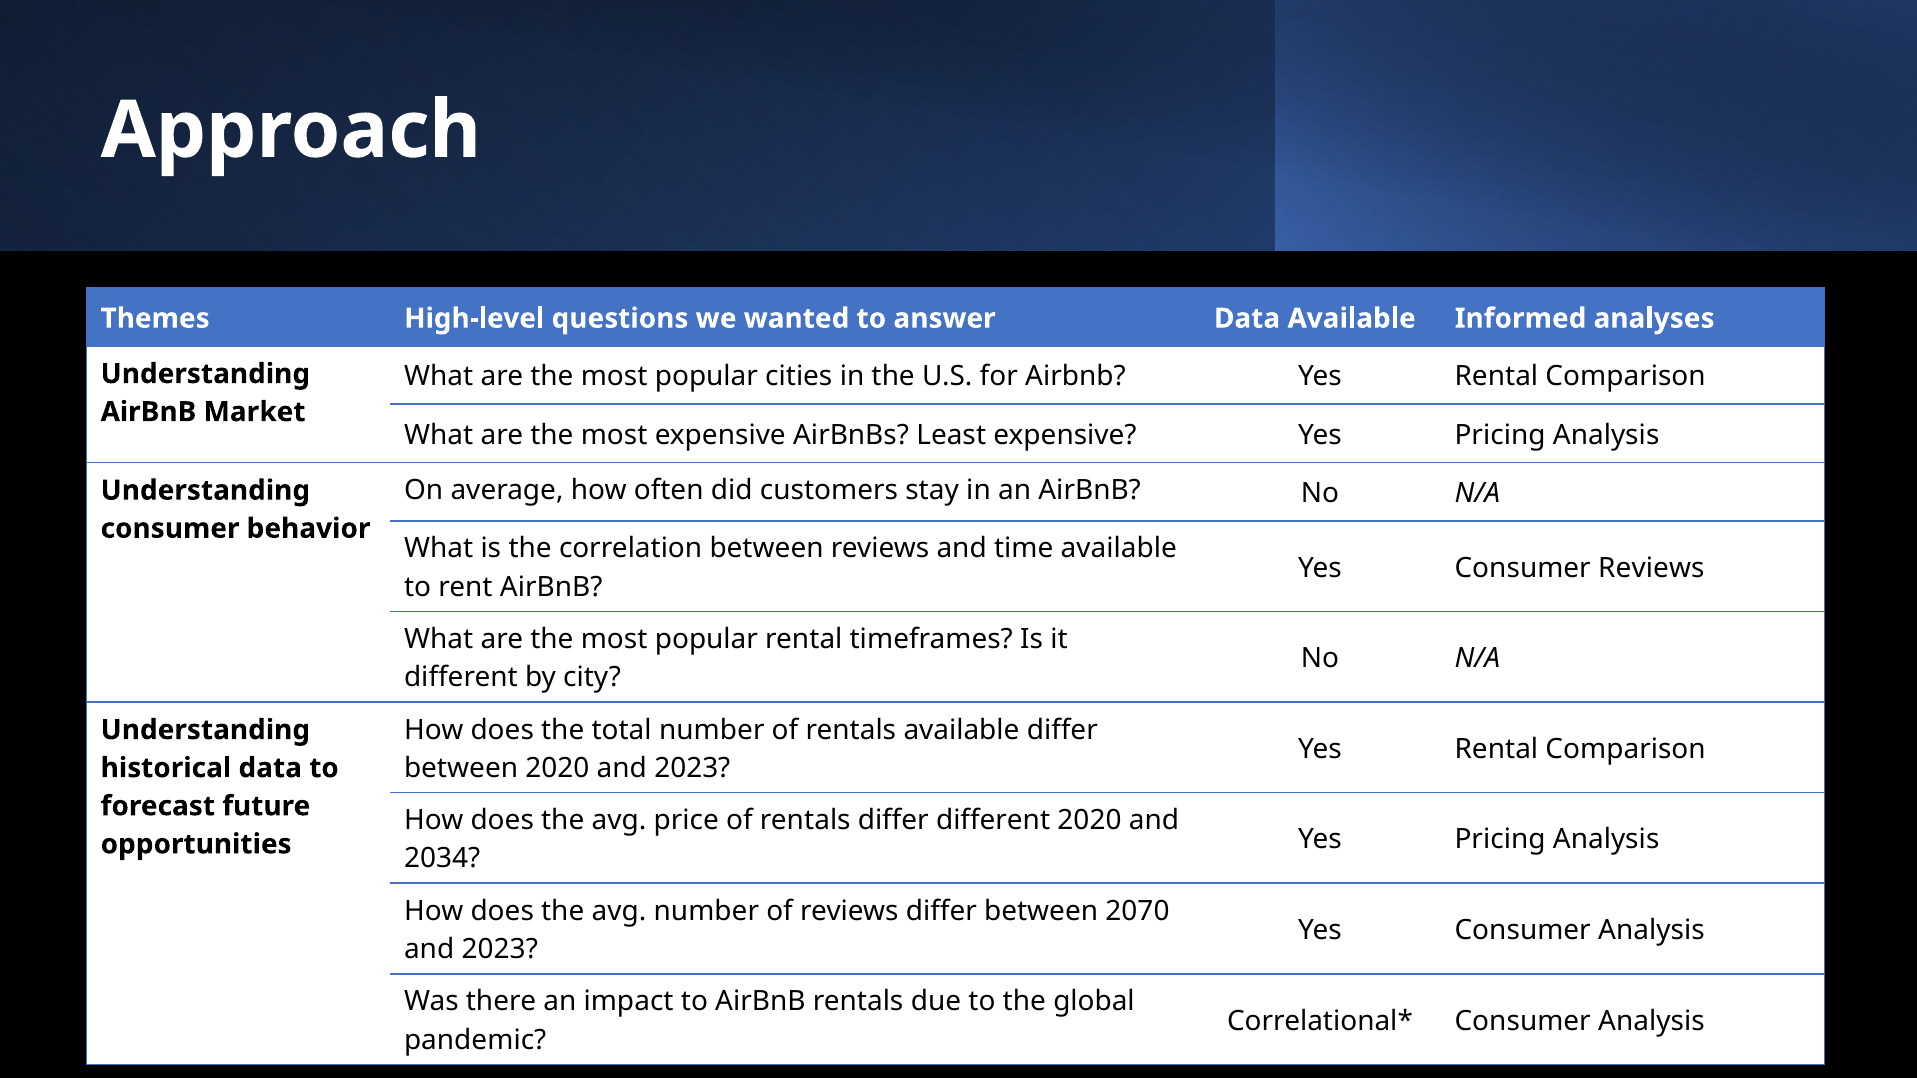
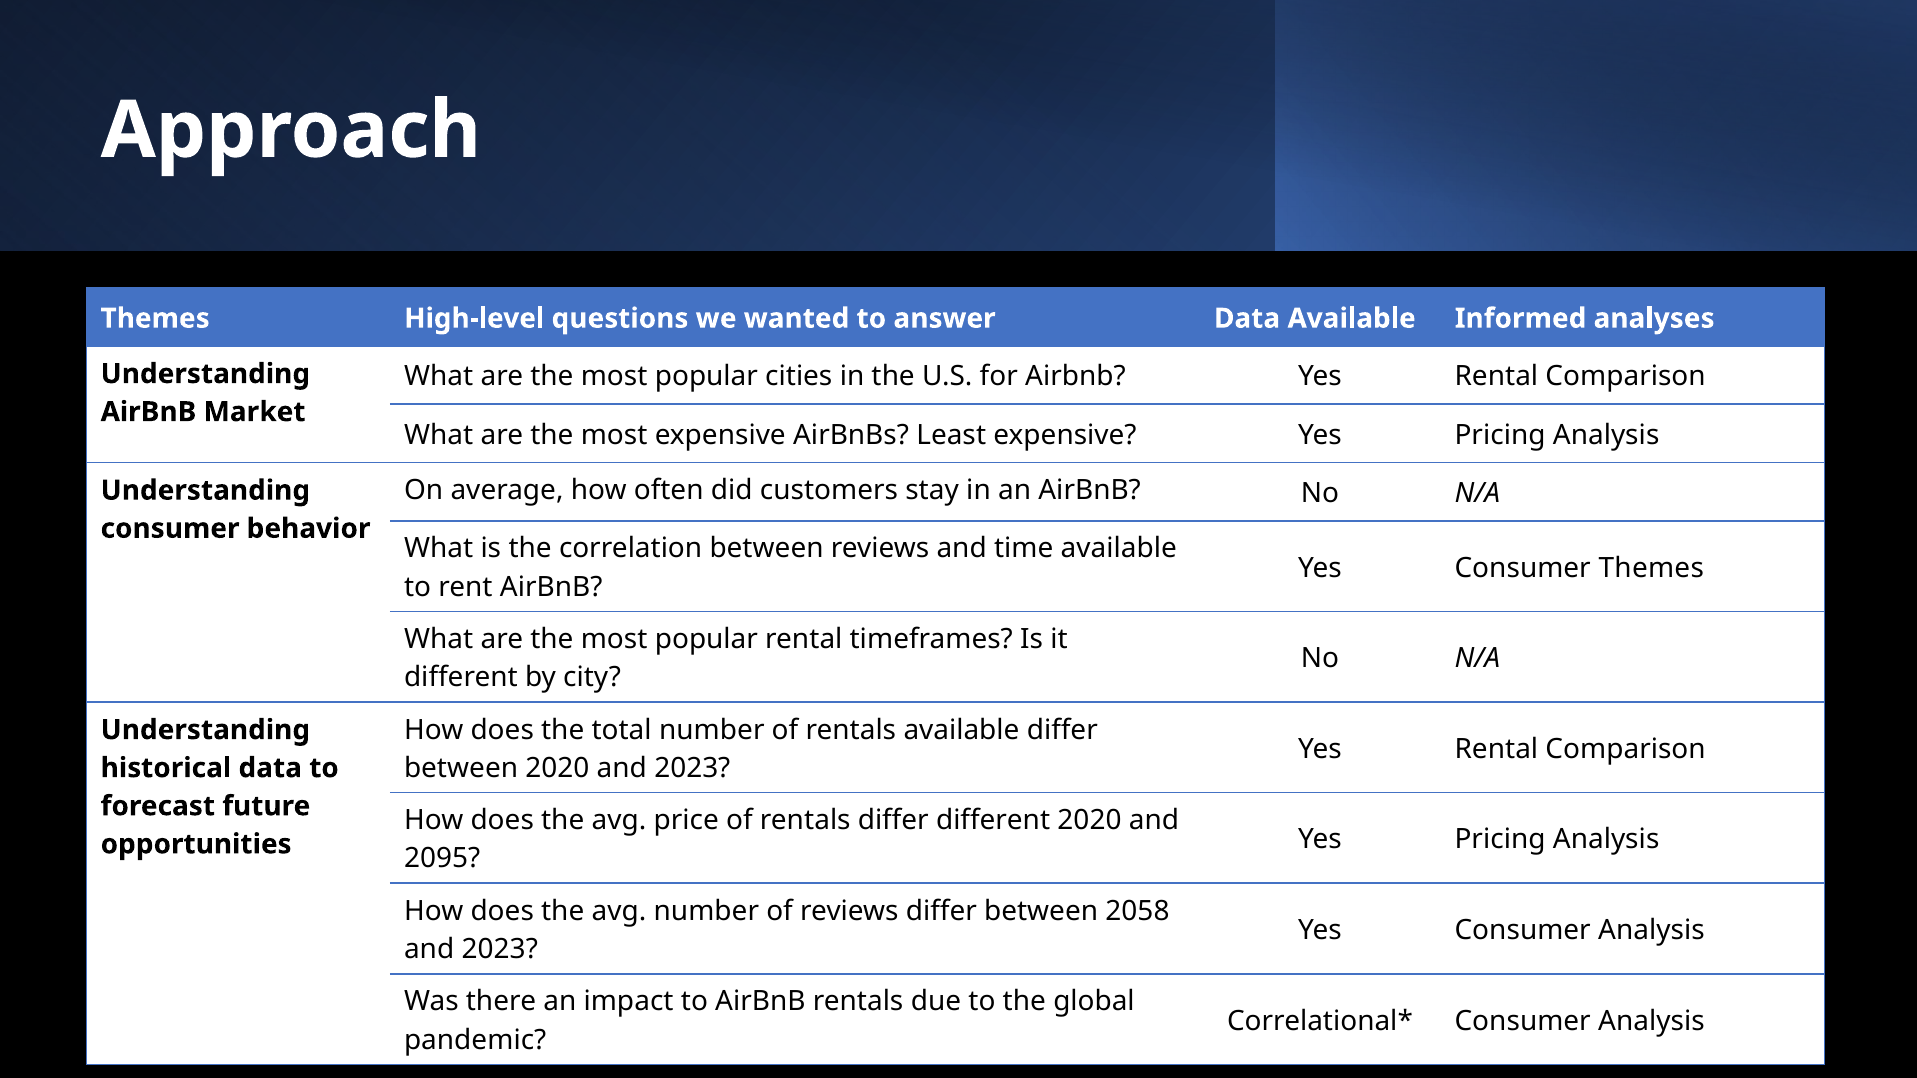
Consumer Reviews: Reviews -> Themes
2034: 2034 -> 2095
2070: 2070 -> 2058
